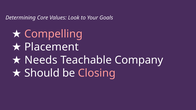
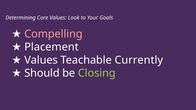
Needs at (41, 60): Needs -> Values
Company: Company -> Currently
Closing colour: pink -> light green
